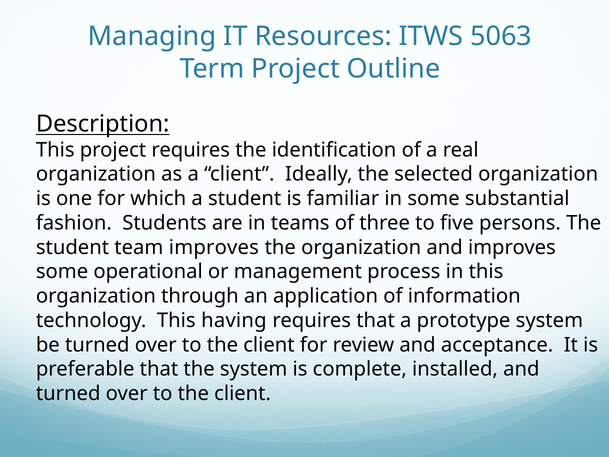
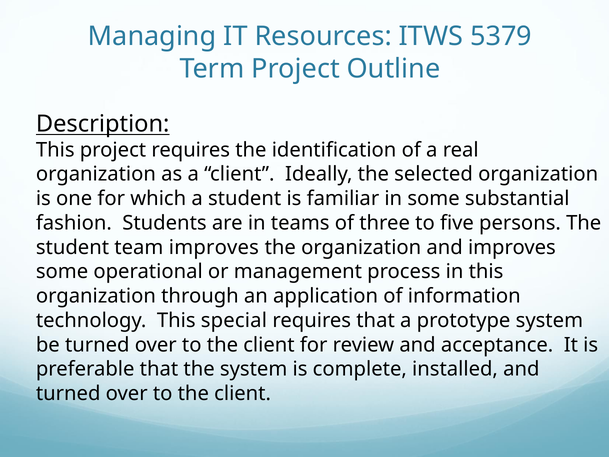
5063: 5063 -> 5379
having: having -> special
